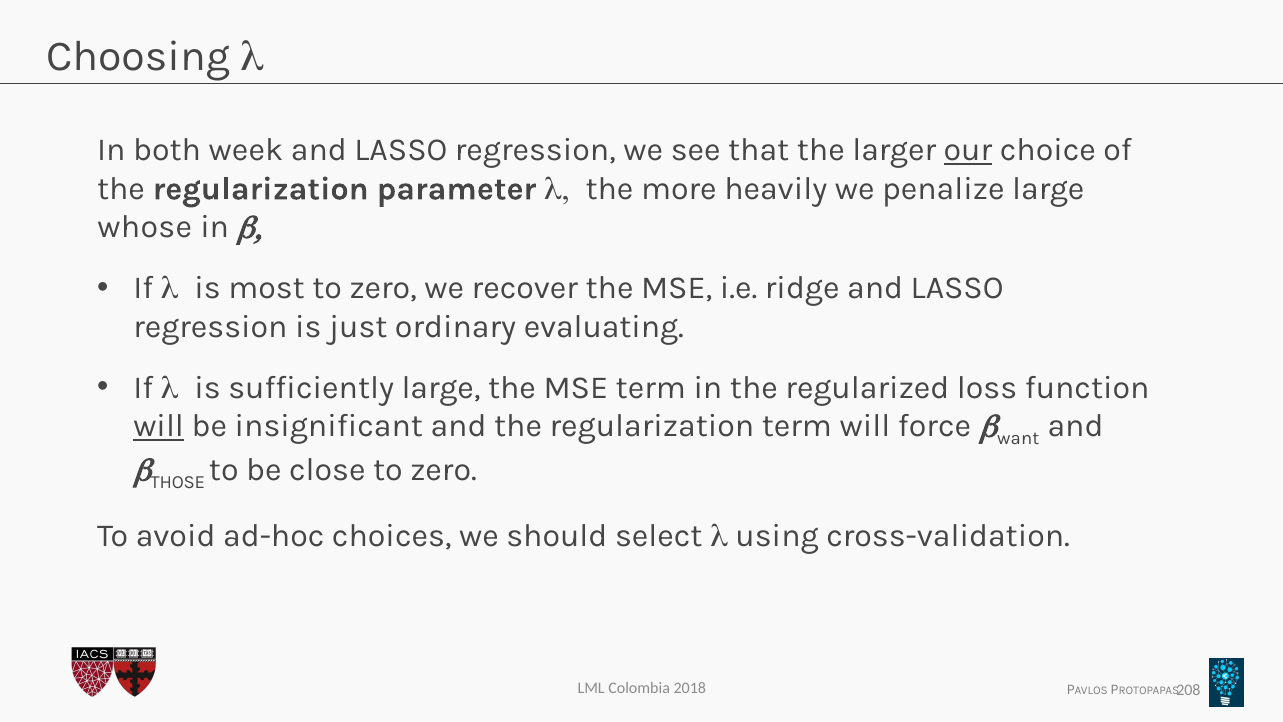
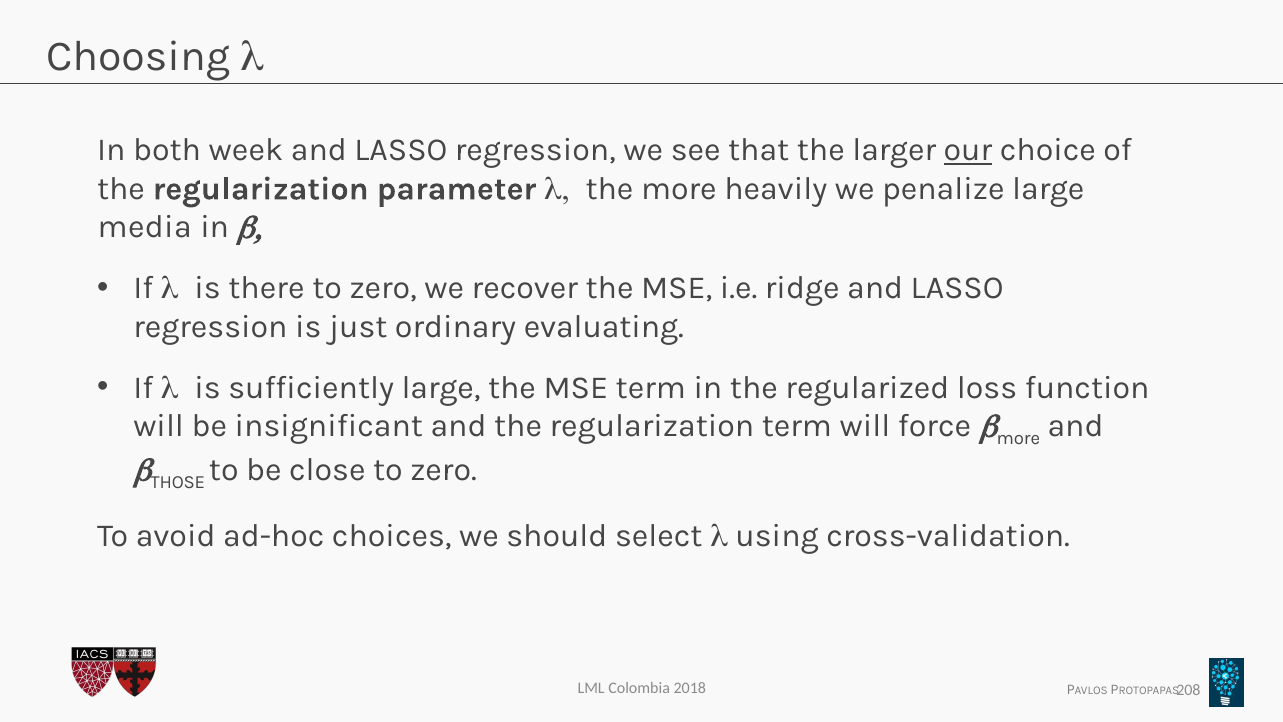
whose: whose -> media
most: most -> there
will at (159, 426) underline: present -> none
want at (1018, 438): want -> more
